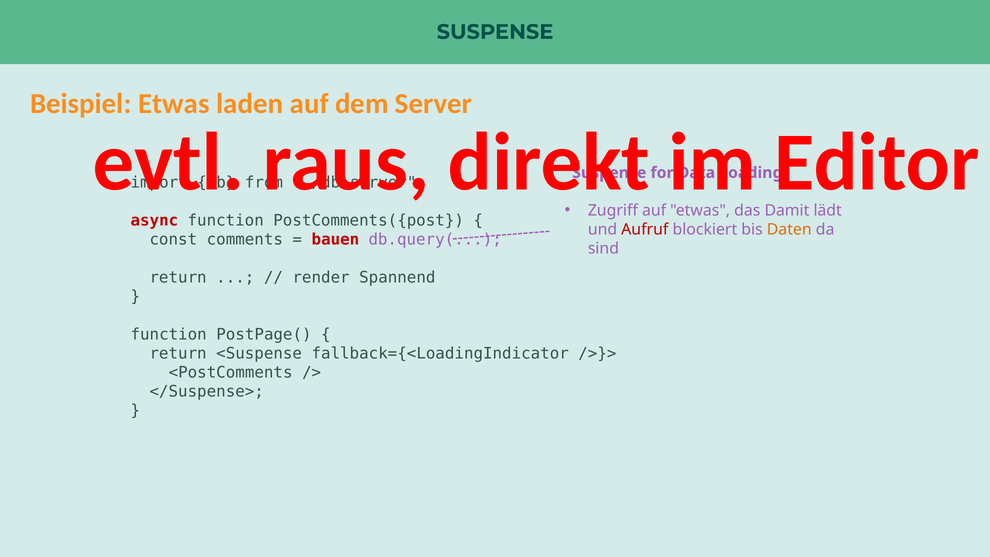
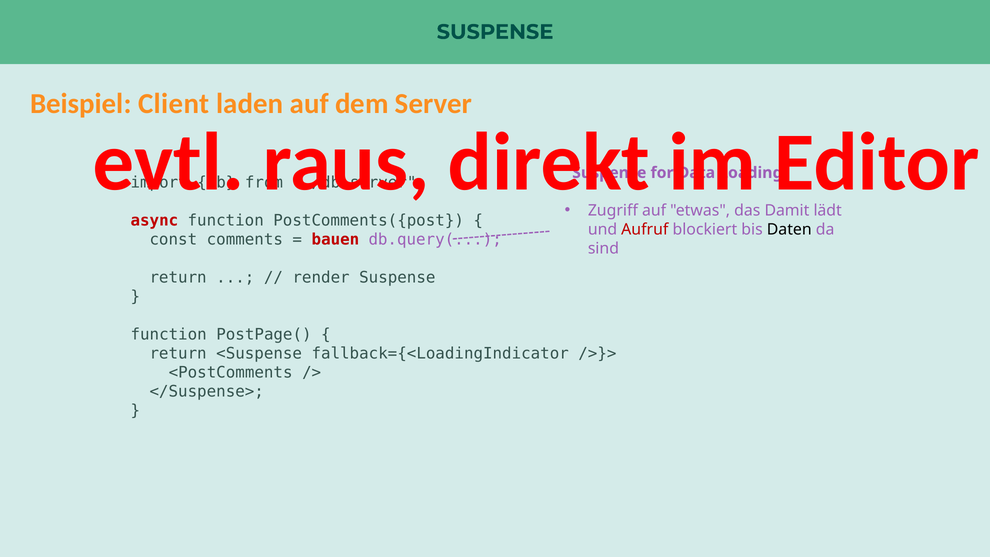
Beispiel Etwas: Etwas -> Client
Daten colour: orange -> black
render Spannend: Spannend -> Suspense
